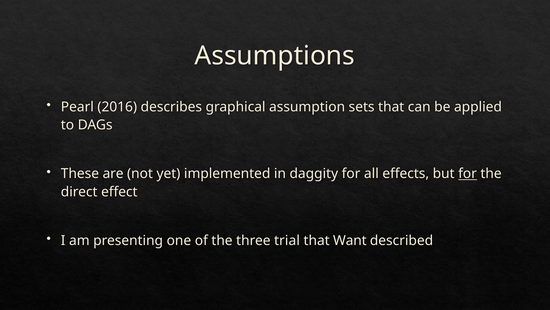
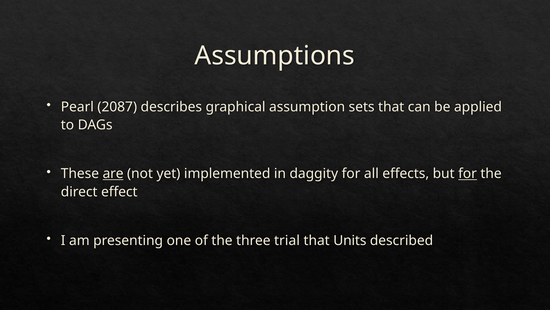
2016: 2016 -> 2087
are underline: none -> present
Want: Want -> Units
